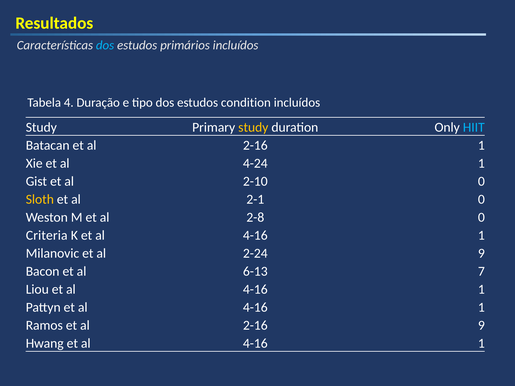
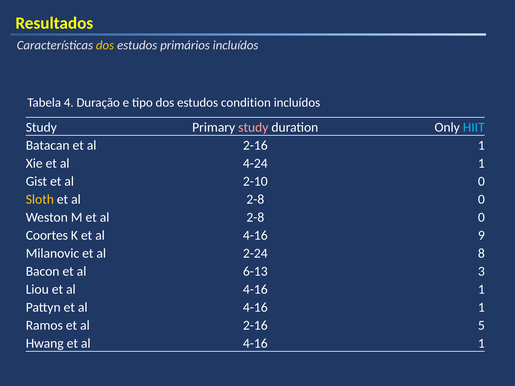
dos at (105, 45) colour: light blue -> yellow
study at (253, 127) colour: yellow -> pink
2-1 at (255, 199): 2-1 -> 2-8
Criteria: Criteria -> Coortes
1 at (481, 235): 1 -> 9
2-24 9: 9 -> 8
7: 7 -> 3
2-16 9: 9 -> 5
